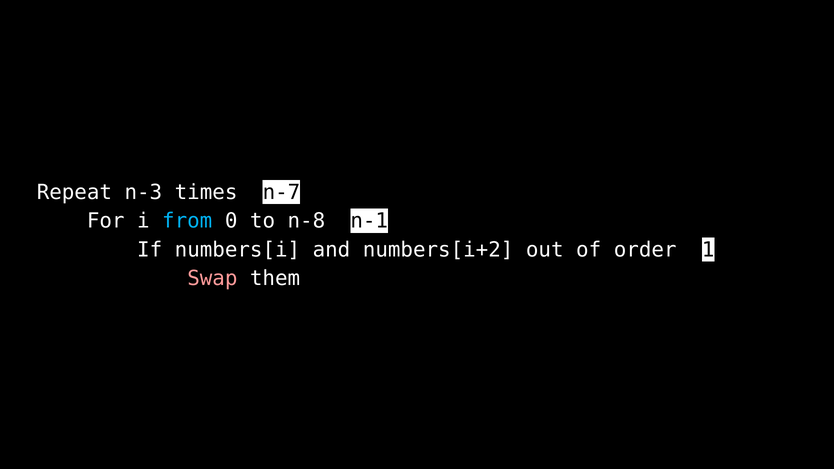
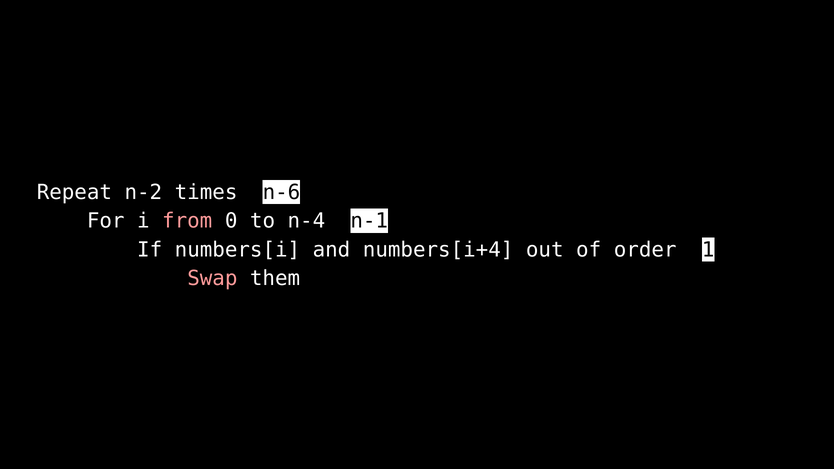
n-3: n-3 -> n-2
n-7: n-7 -> n-6
from colour: light blue -> pink
n-8: n-8 -> n-4
numbers[i+2: numbers[i+2 -> numbers[i+4
